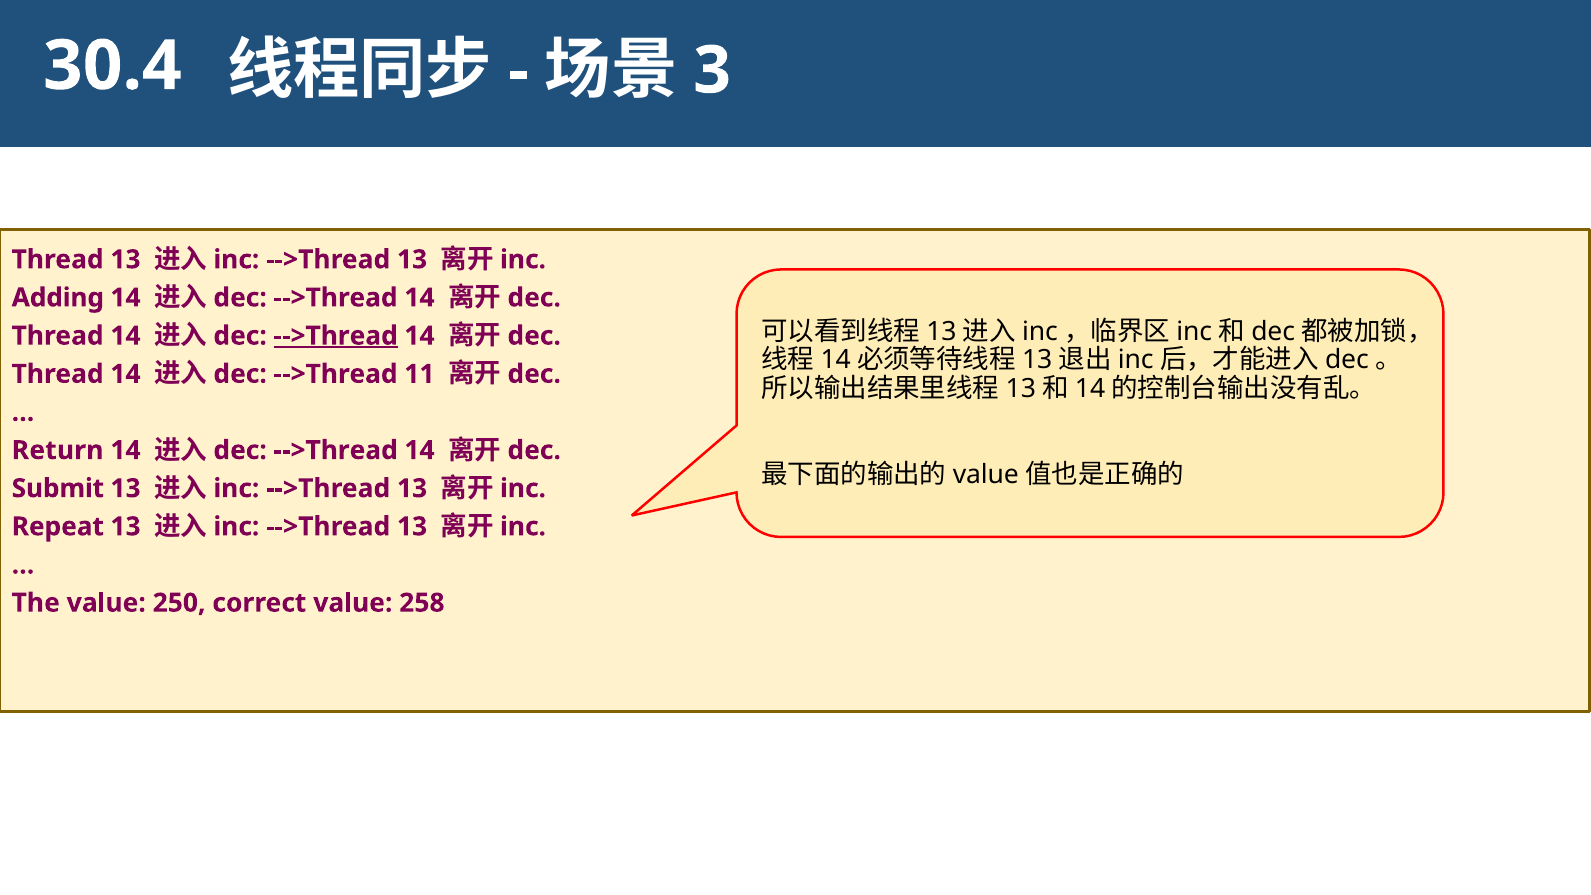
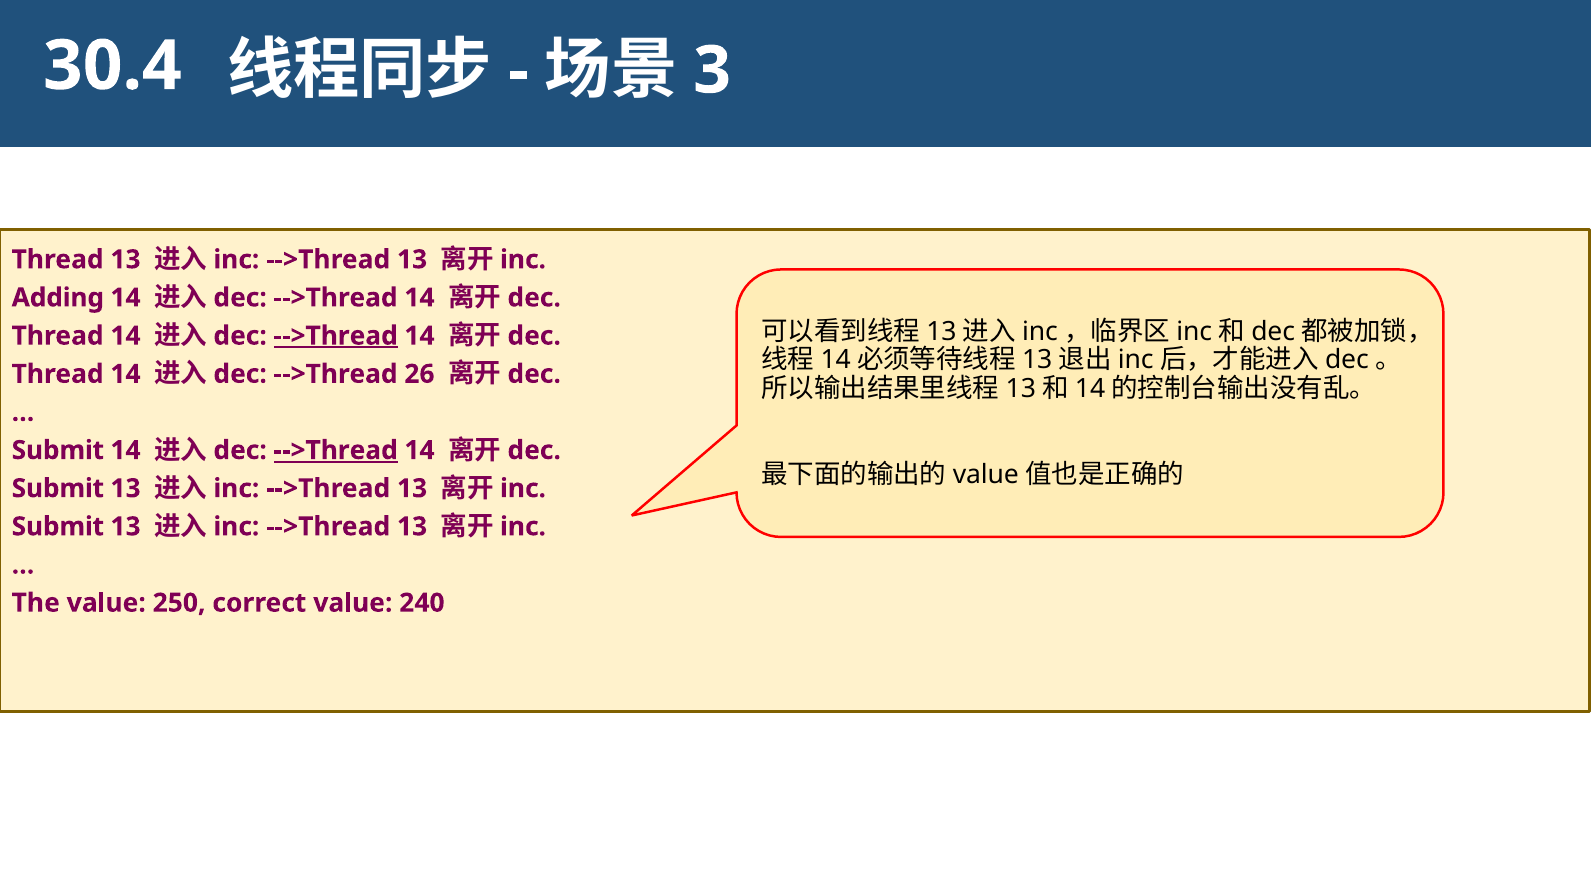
11: 11 -> 26
Return at (58, 450): Return -> Submit
-->Thread at (336, 450) underline: none -> present
Repeat at (58, 527): Repeat -> Submit
258: 258 -> 240
